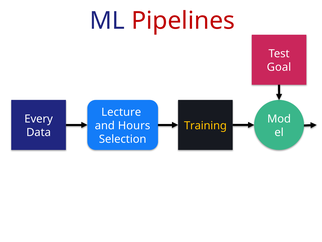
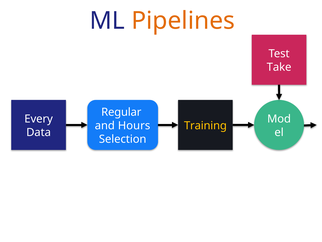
Pipelines colour: red -> orange
Goal: Goal -> Take
Lecture: Lecture -> Regular
